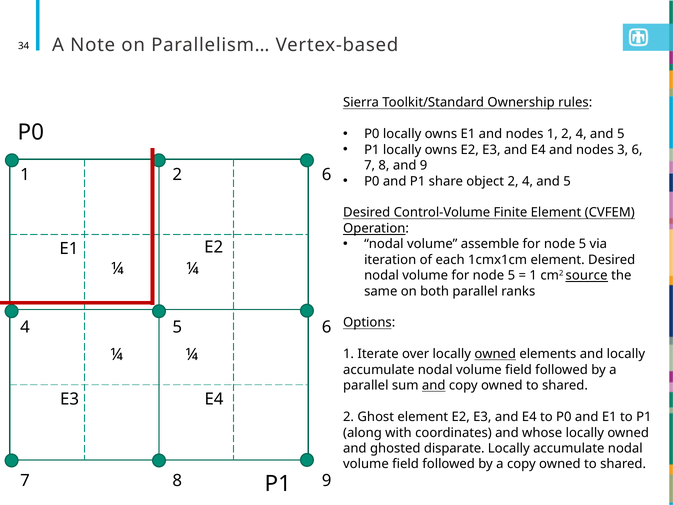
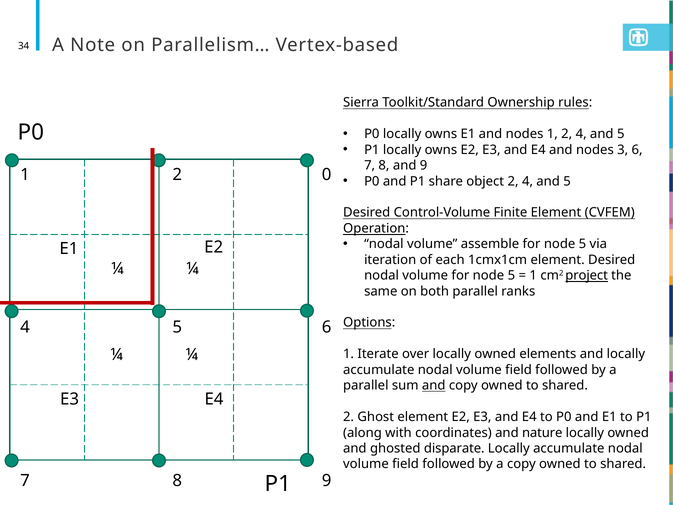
2 6: 6 -> 0
source: source -> project
owned at (495, 354) underline: present -> none
whose: whose -> nature
